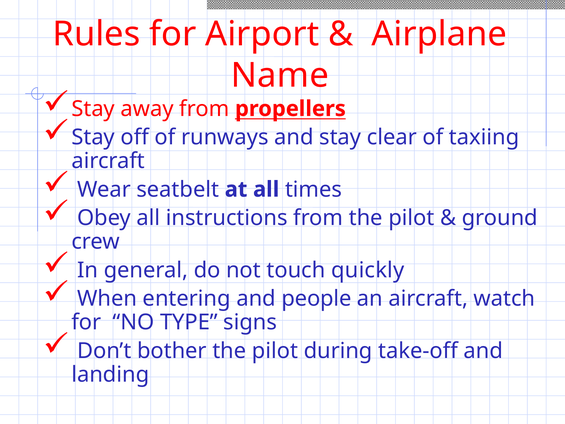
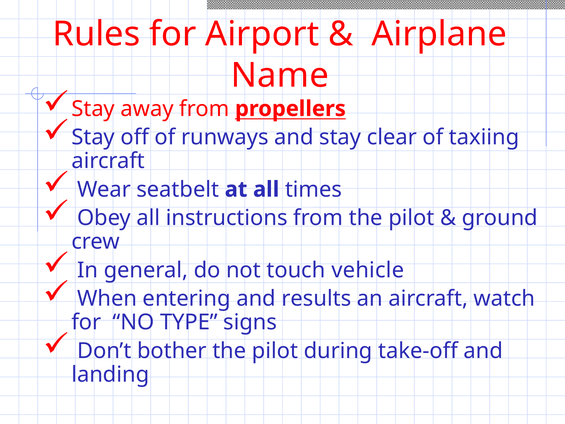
quickly: quickly -> vehicle
people: people -> results
